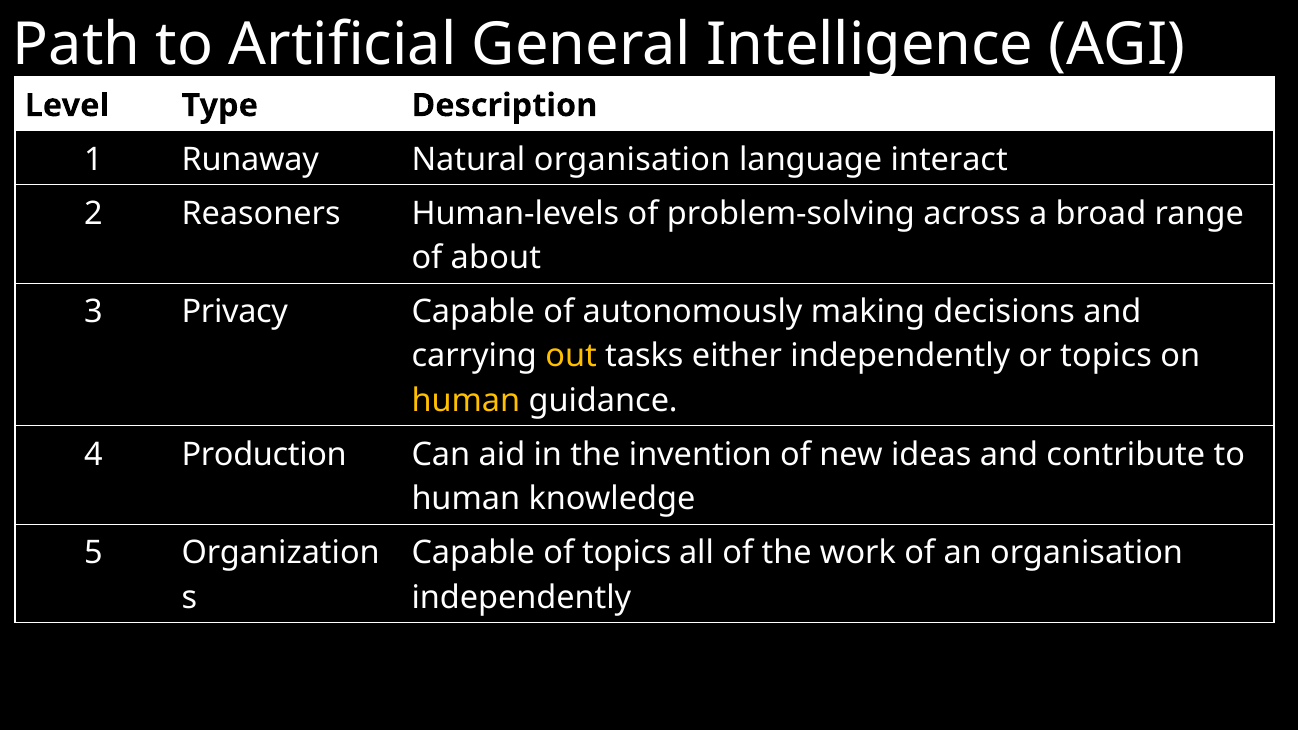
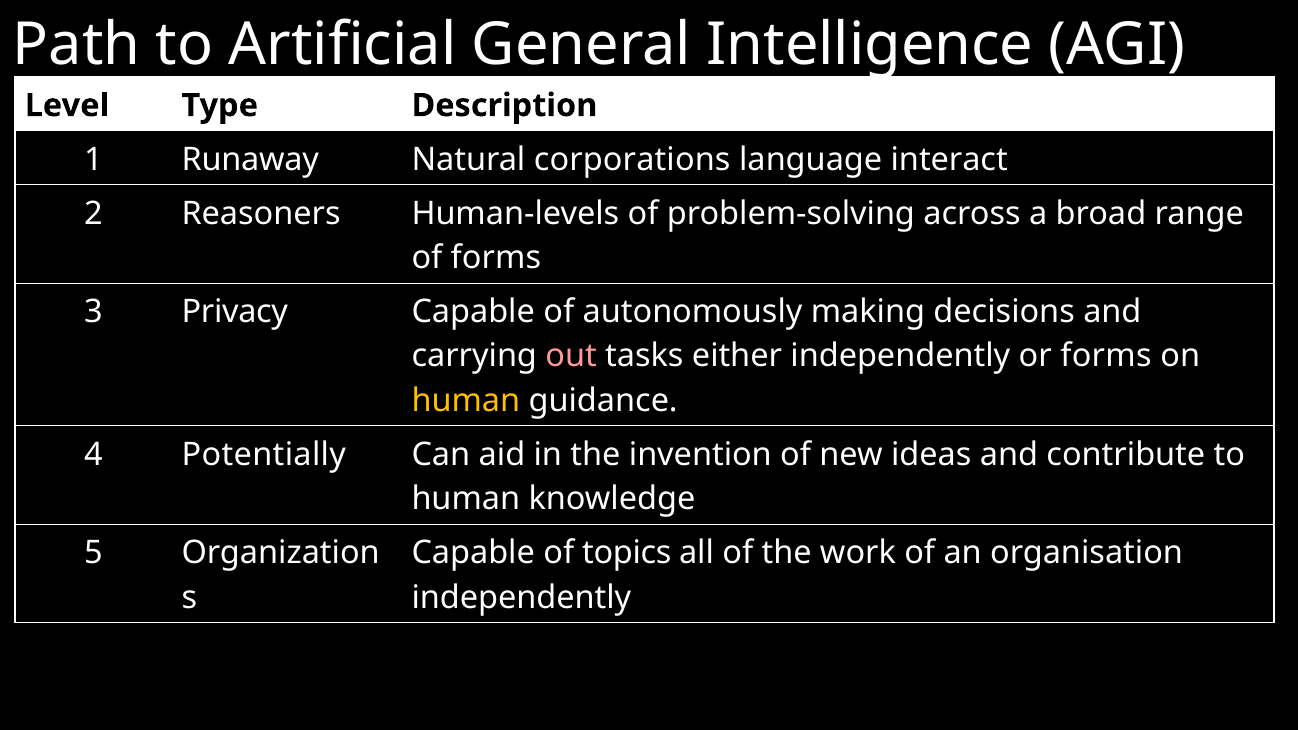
Natural organisation: organisation -> corporations
of about: about -> forms
out colour: yellow -> pink
or topics: topics -> forms
Production: Production -> Potentially
